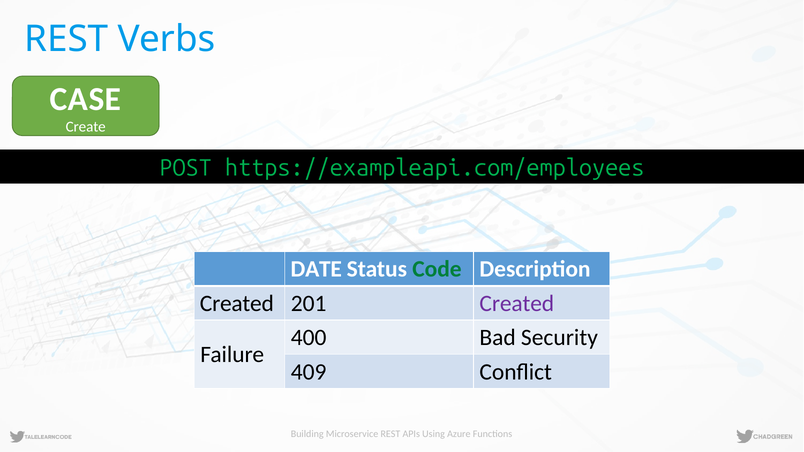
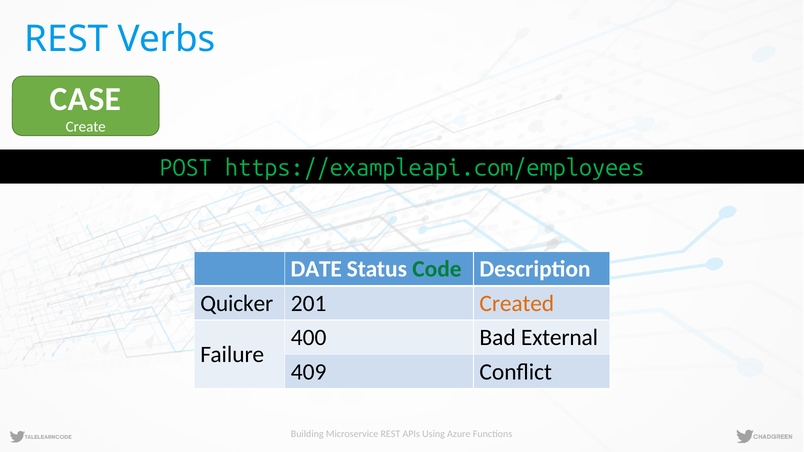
Created at (237, 304): Created -> Quicker
Created at (517, 304) colour: purple -> orange
Security: Security -> External
